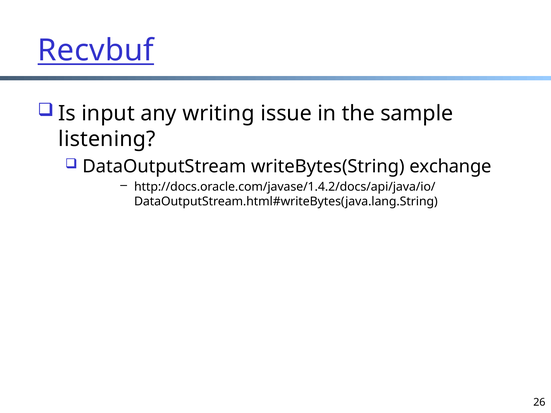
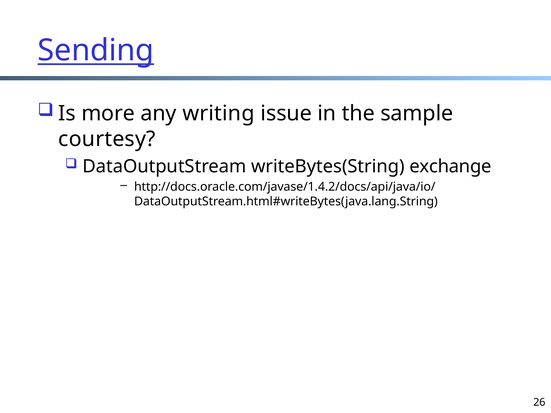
Recvbuf: Recvbuf -> Sending
input: input -> more
listening: listening -> courtesy
